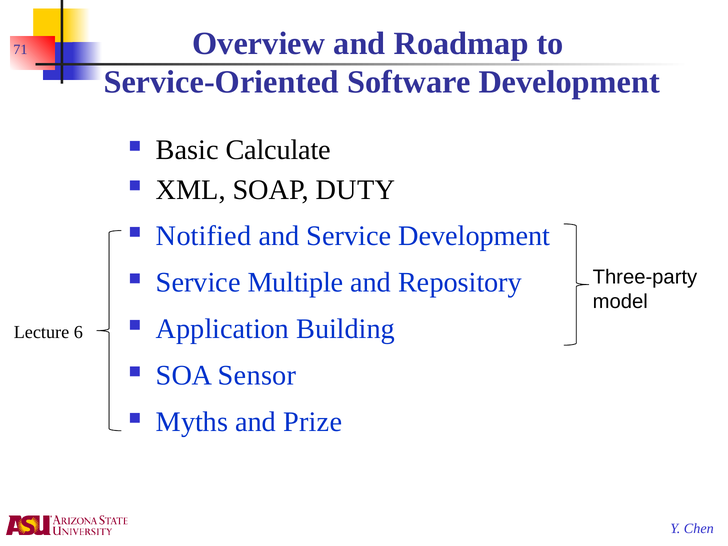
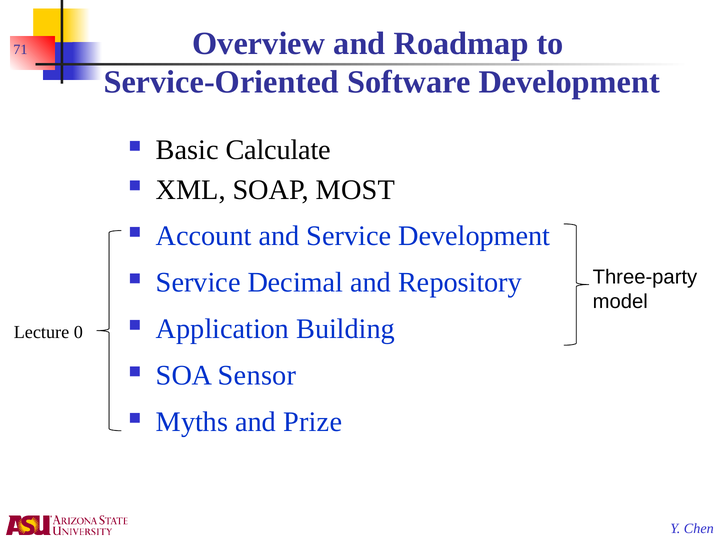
DUTY: DUTY -> MOST
Notified: Notified -> Account
Multiple: Multiple -> Decimal
6: 6 -> 0
